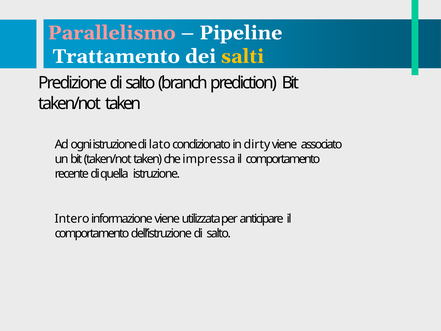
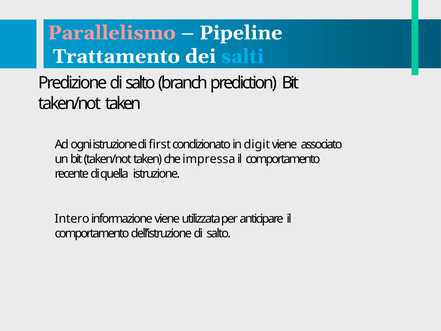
salti colour: yellow -> light blue
lato: lato -> first
dirty: dirty -> digit
